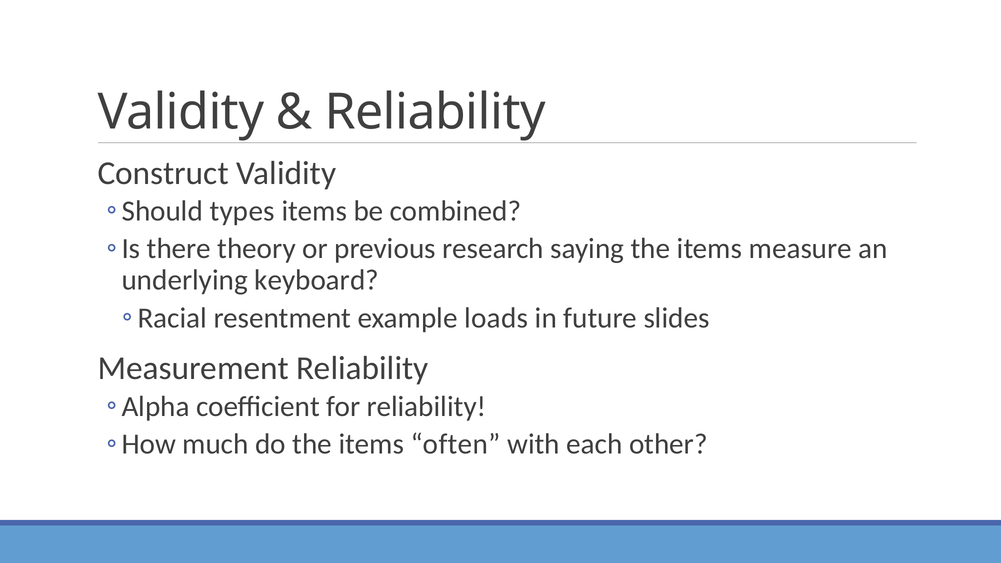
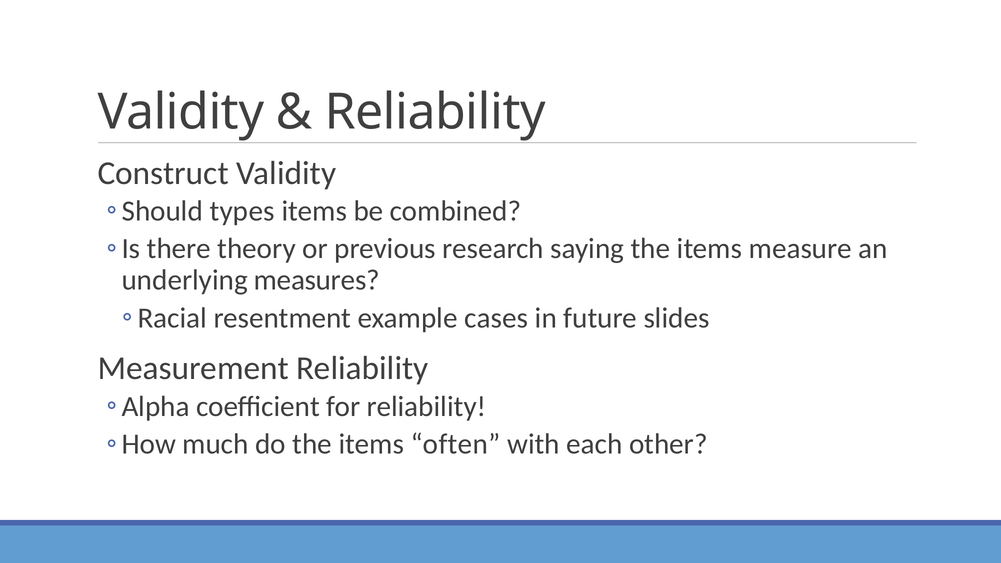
keyboard: keyboard -> measures
loads: loads -> cases
